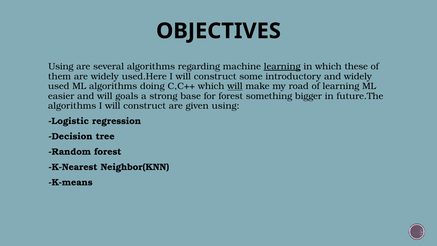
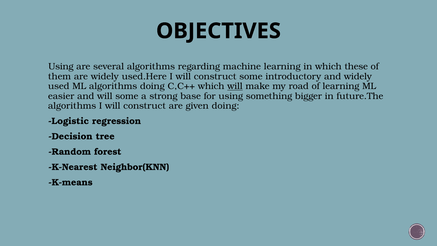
learning at (282, 66) underline: present -> none
will goals: goals -> some
for forest: forest -> using
given using: using -> doing
